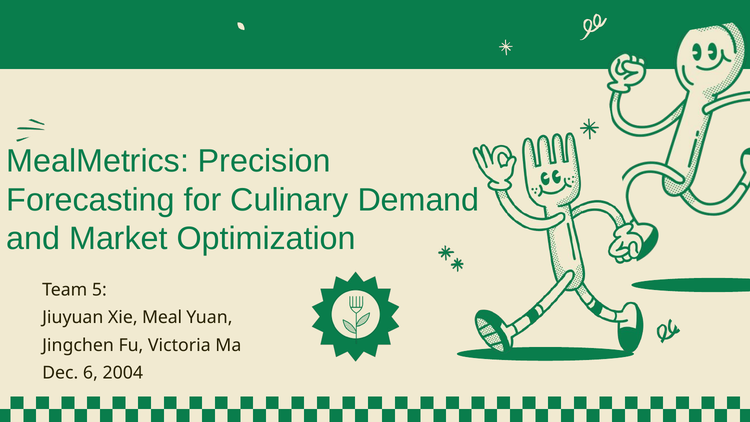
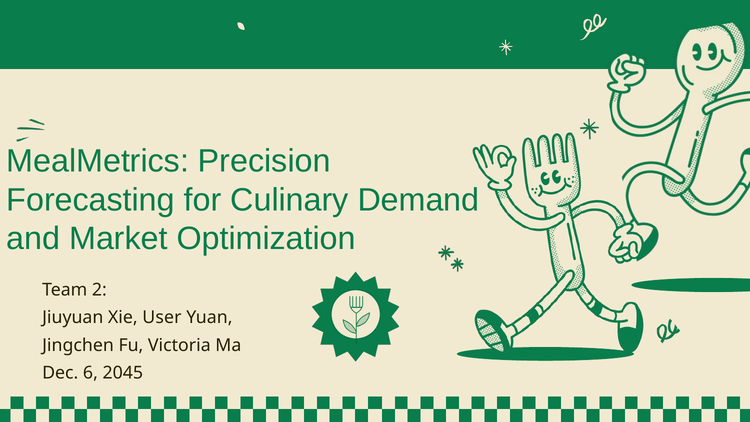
5: 5 -> 2
Meal: Meal -> User
2004: 2004 -> 2045
